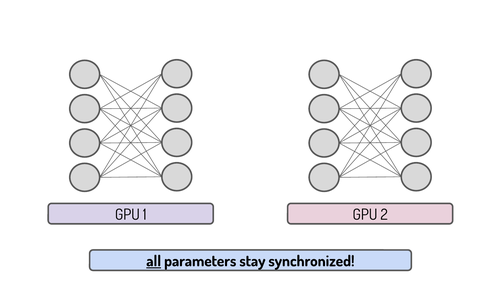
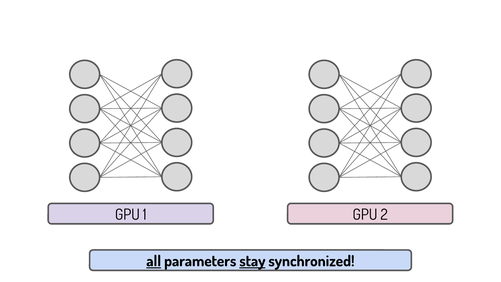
stay underline: none -> present
